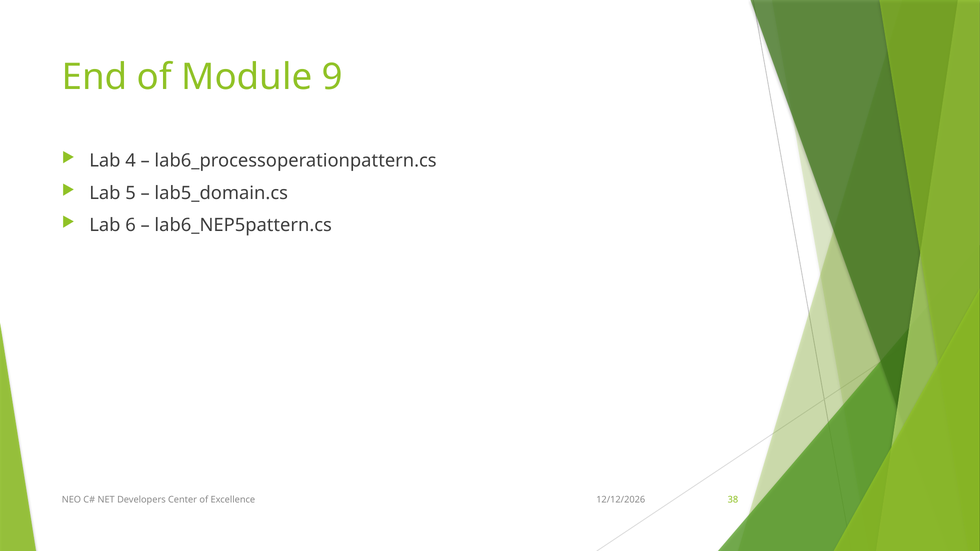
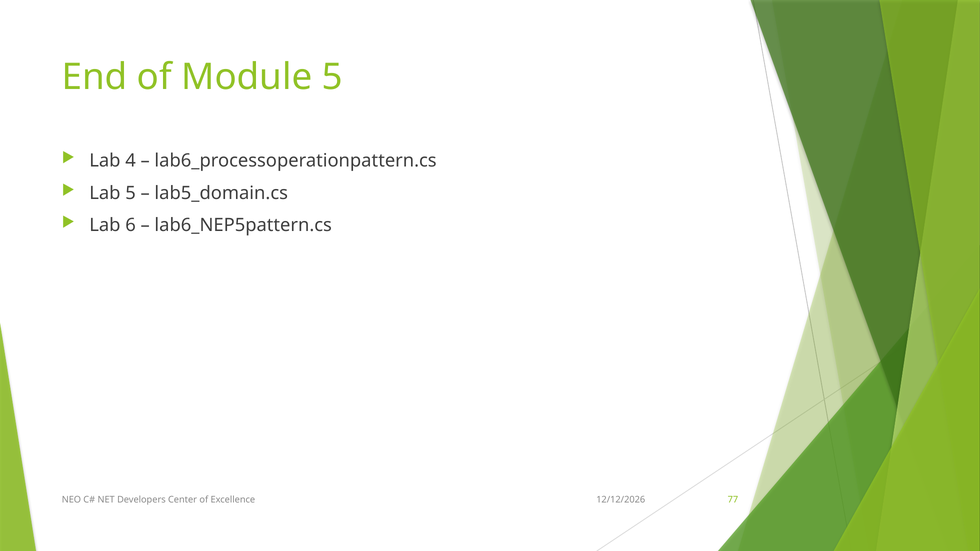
Module 9: 9 -> 5
38: 38 -> 77
